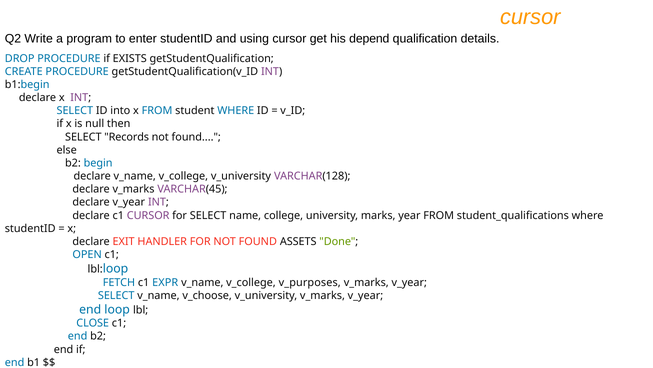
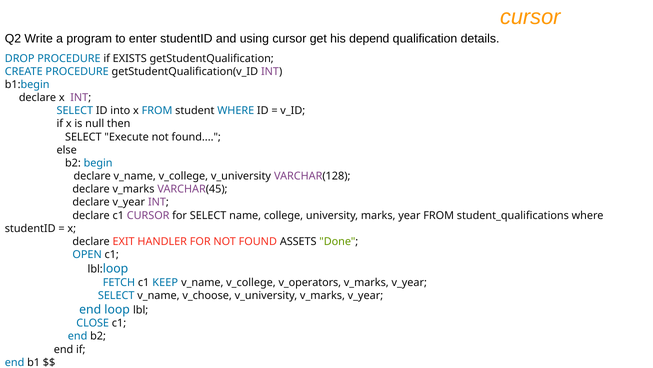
Records: Records -> Execute
EXPR: EXPR -> KEEP
v_purposes: v_purposes -> v_operators
